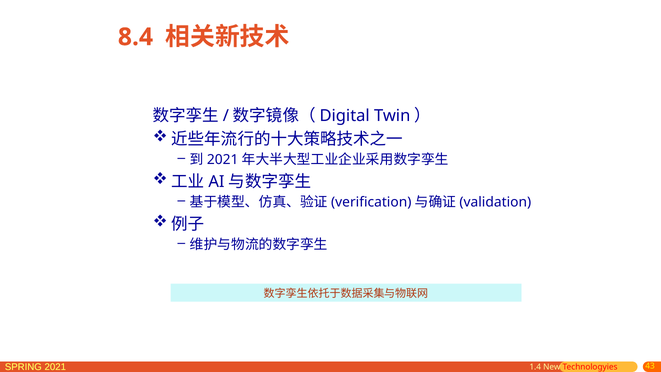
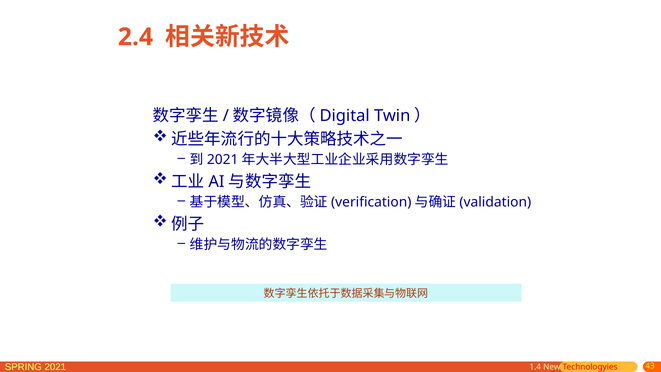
8.4: 8.4 -> 2.4
